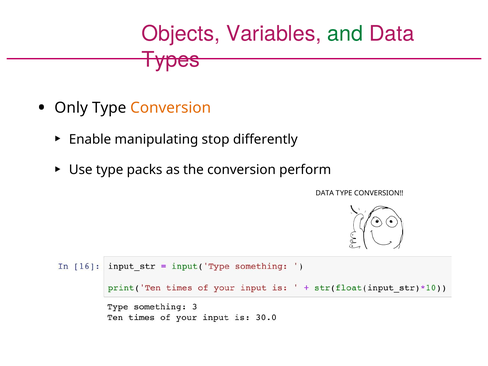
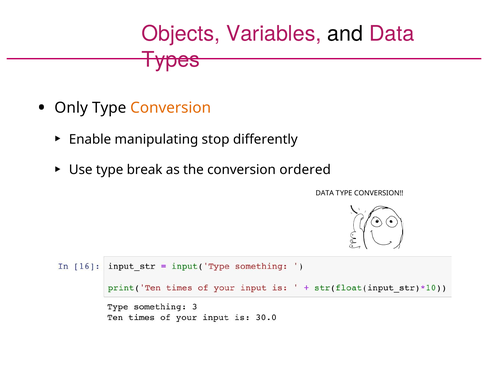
and colour: green -> black
packs: packs -> break
perform: perform -> ordered
